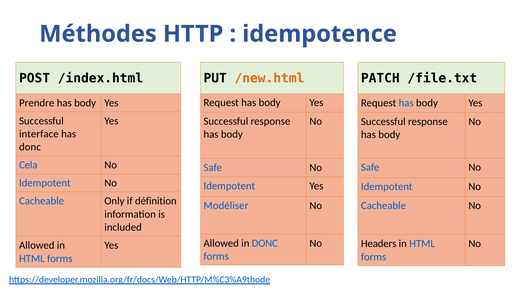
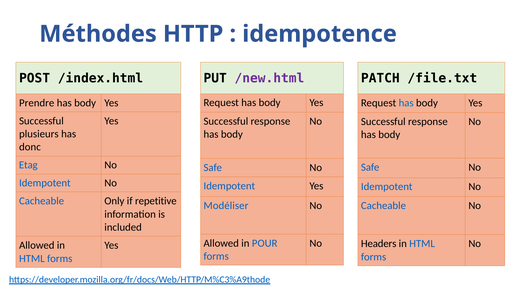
/new.html colour: orange -> purple
interface: interface -> plusieurs
Cela: Cela -> Etag
définition: définition -> repetitive
in DONC: DONC -> POUR
